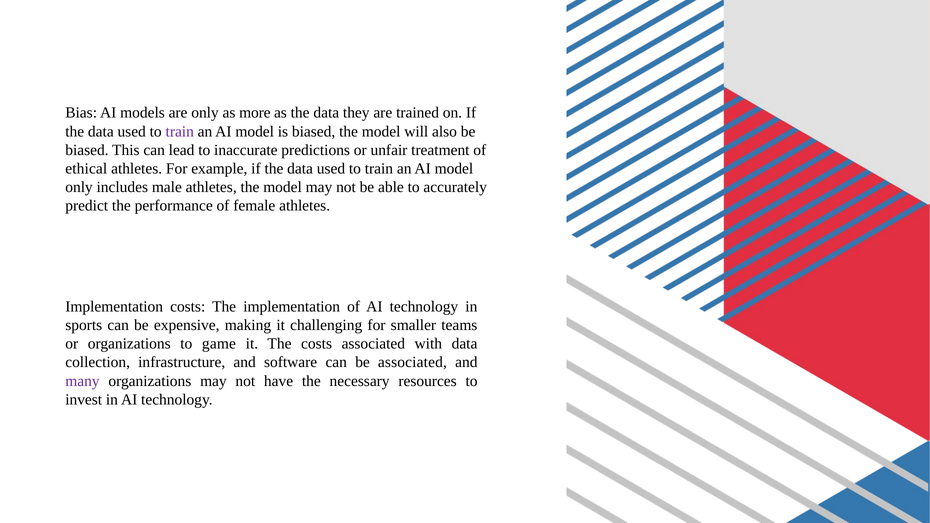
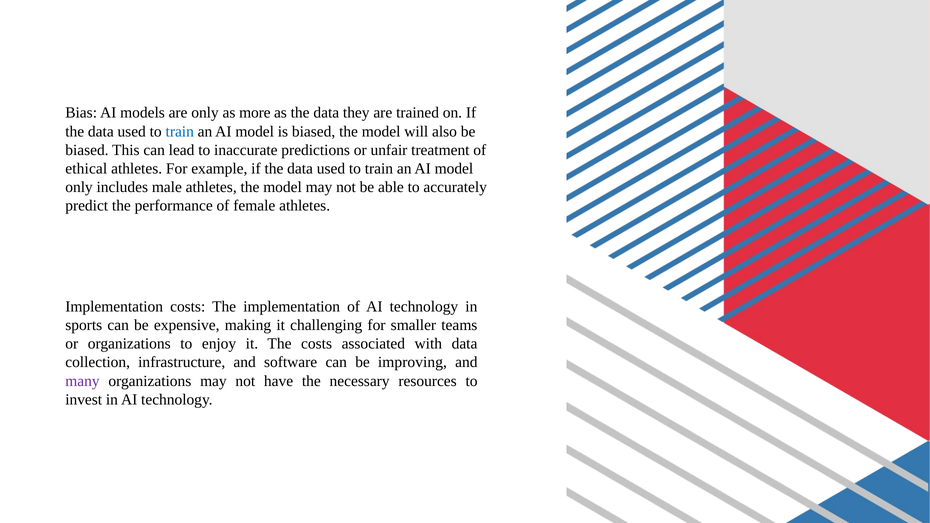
train at (180, 132) colour: purple -> blue
game: game -> enjoy
be associated: associated -> improving
